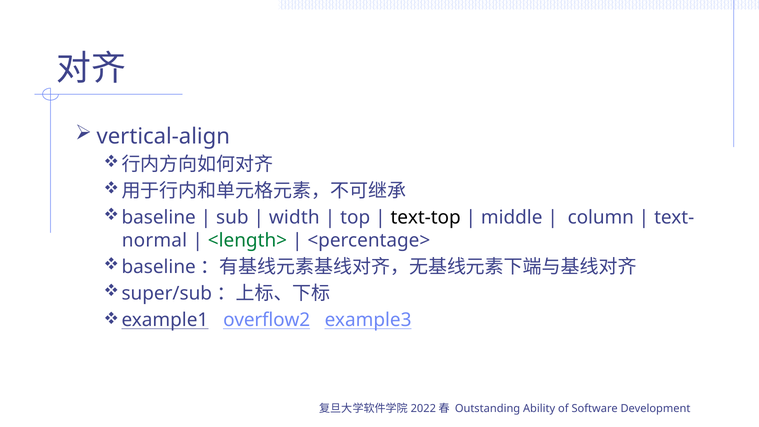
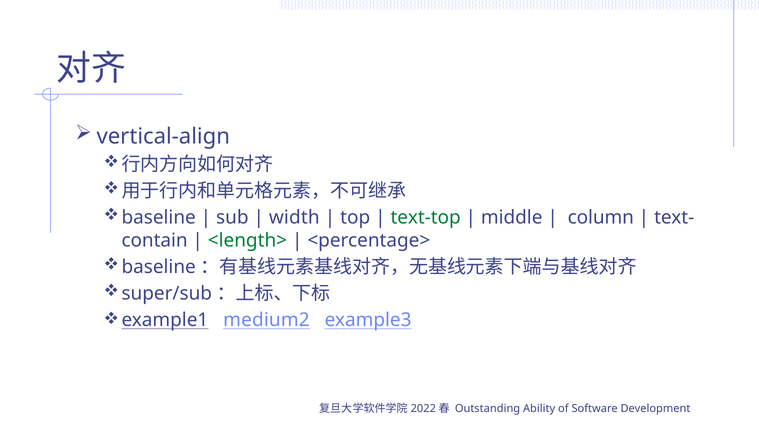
text-top colour: black -> green
normal: normal -> contain
overflow2: overflow2 -> medium2
